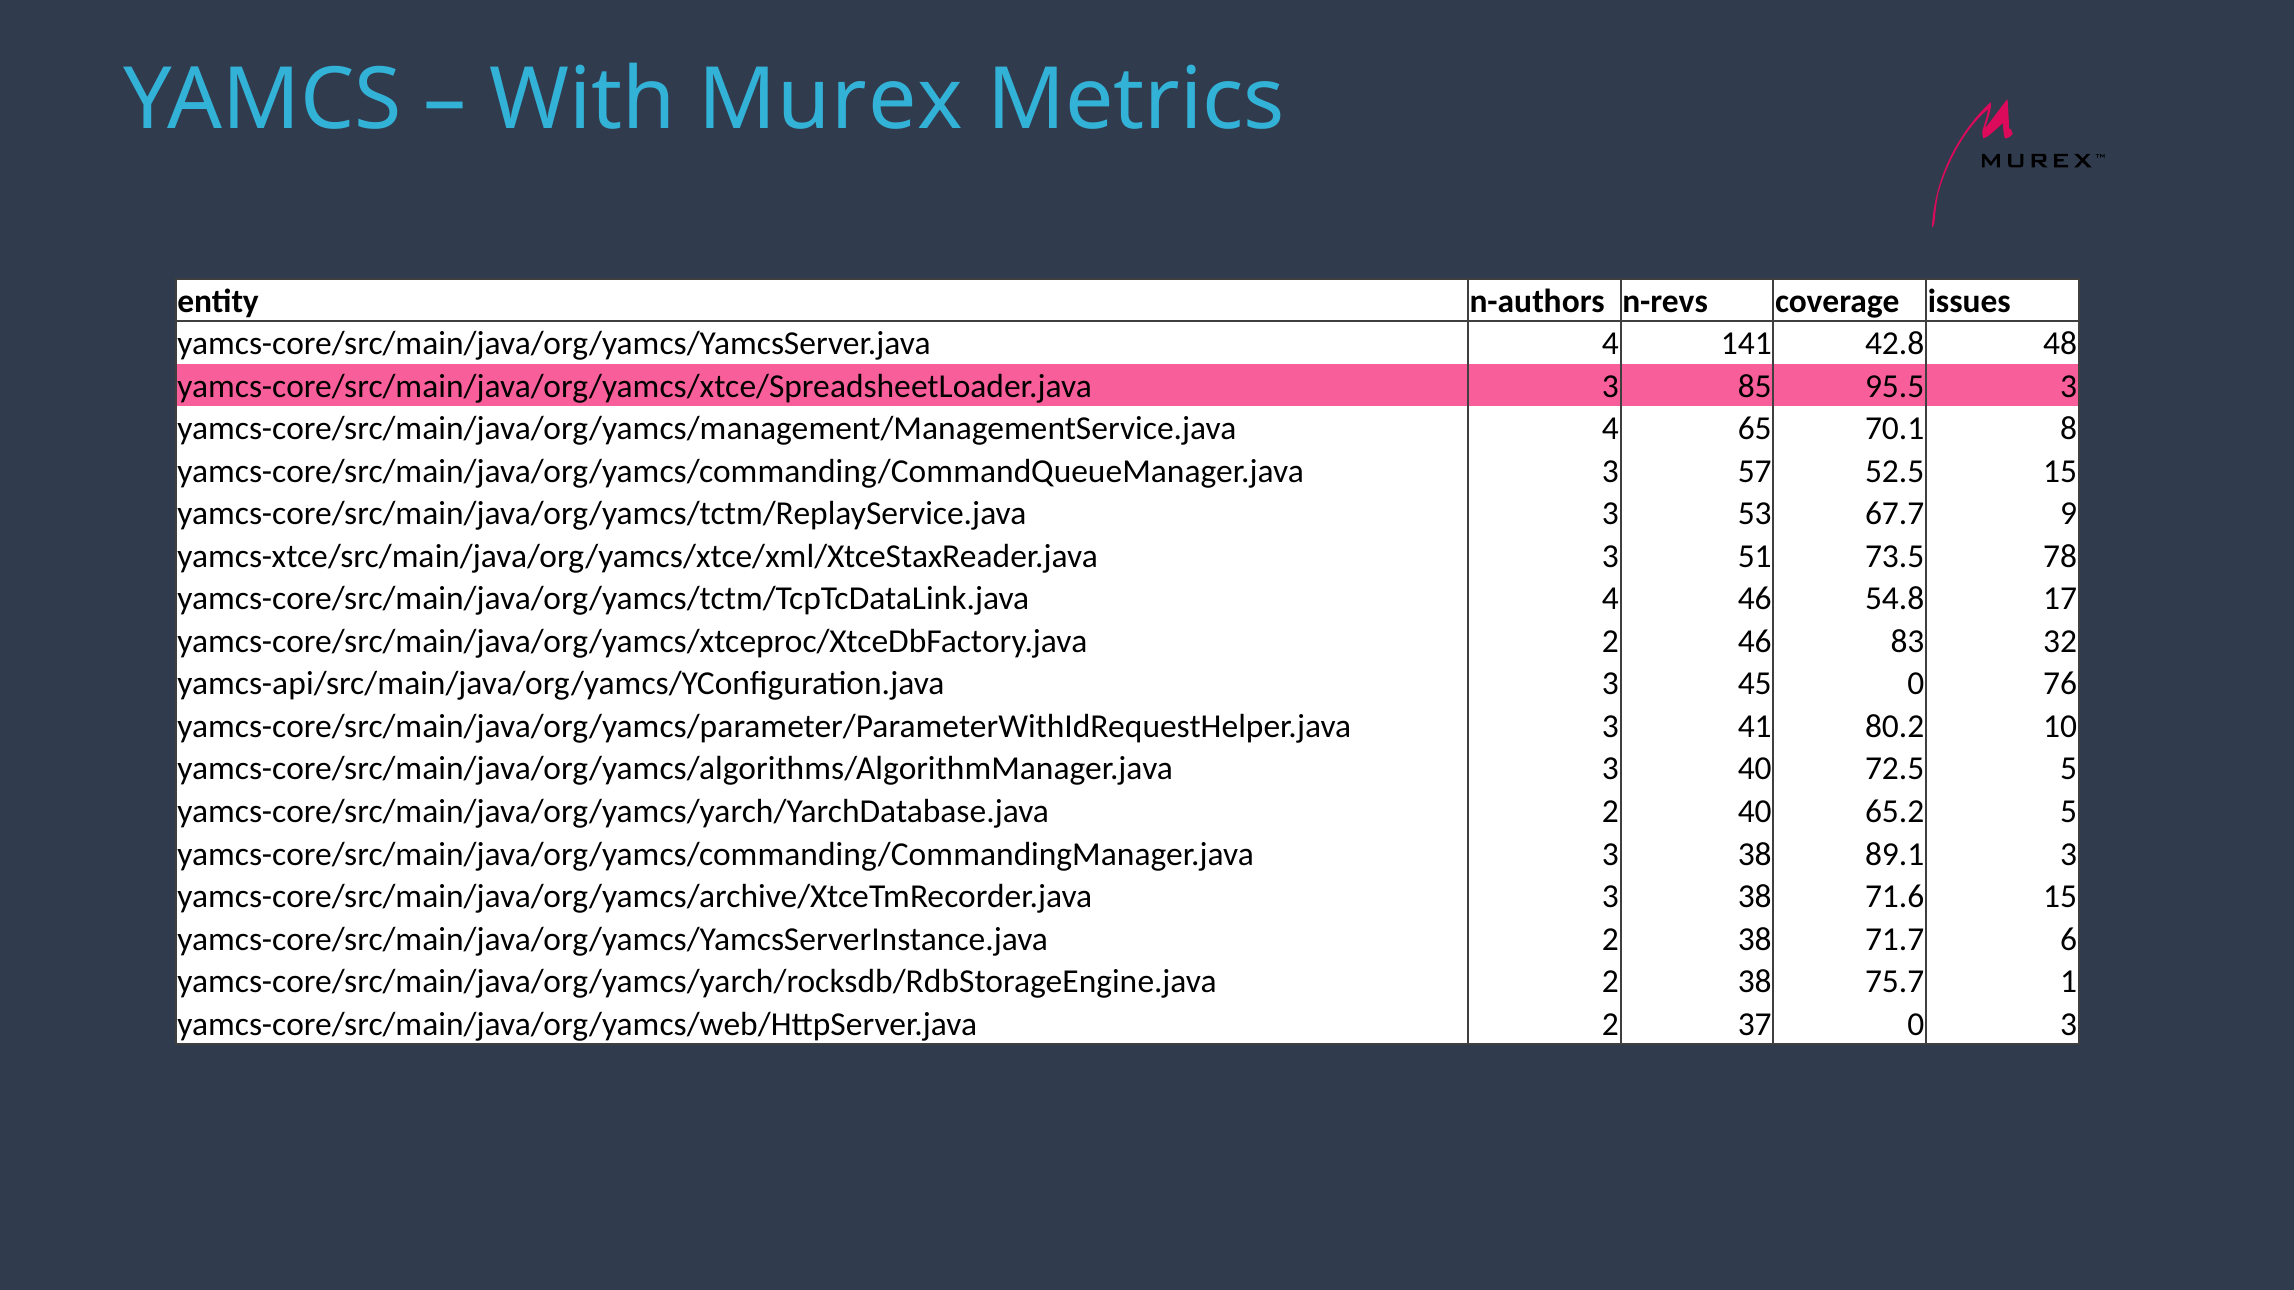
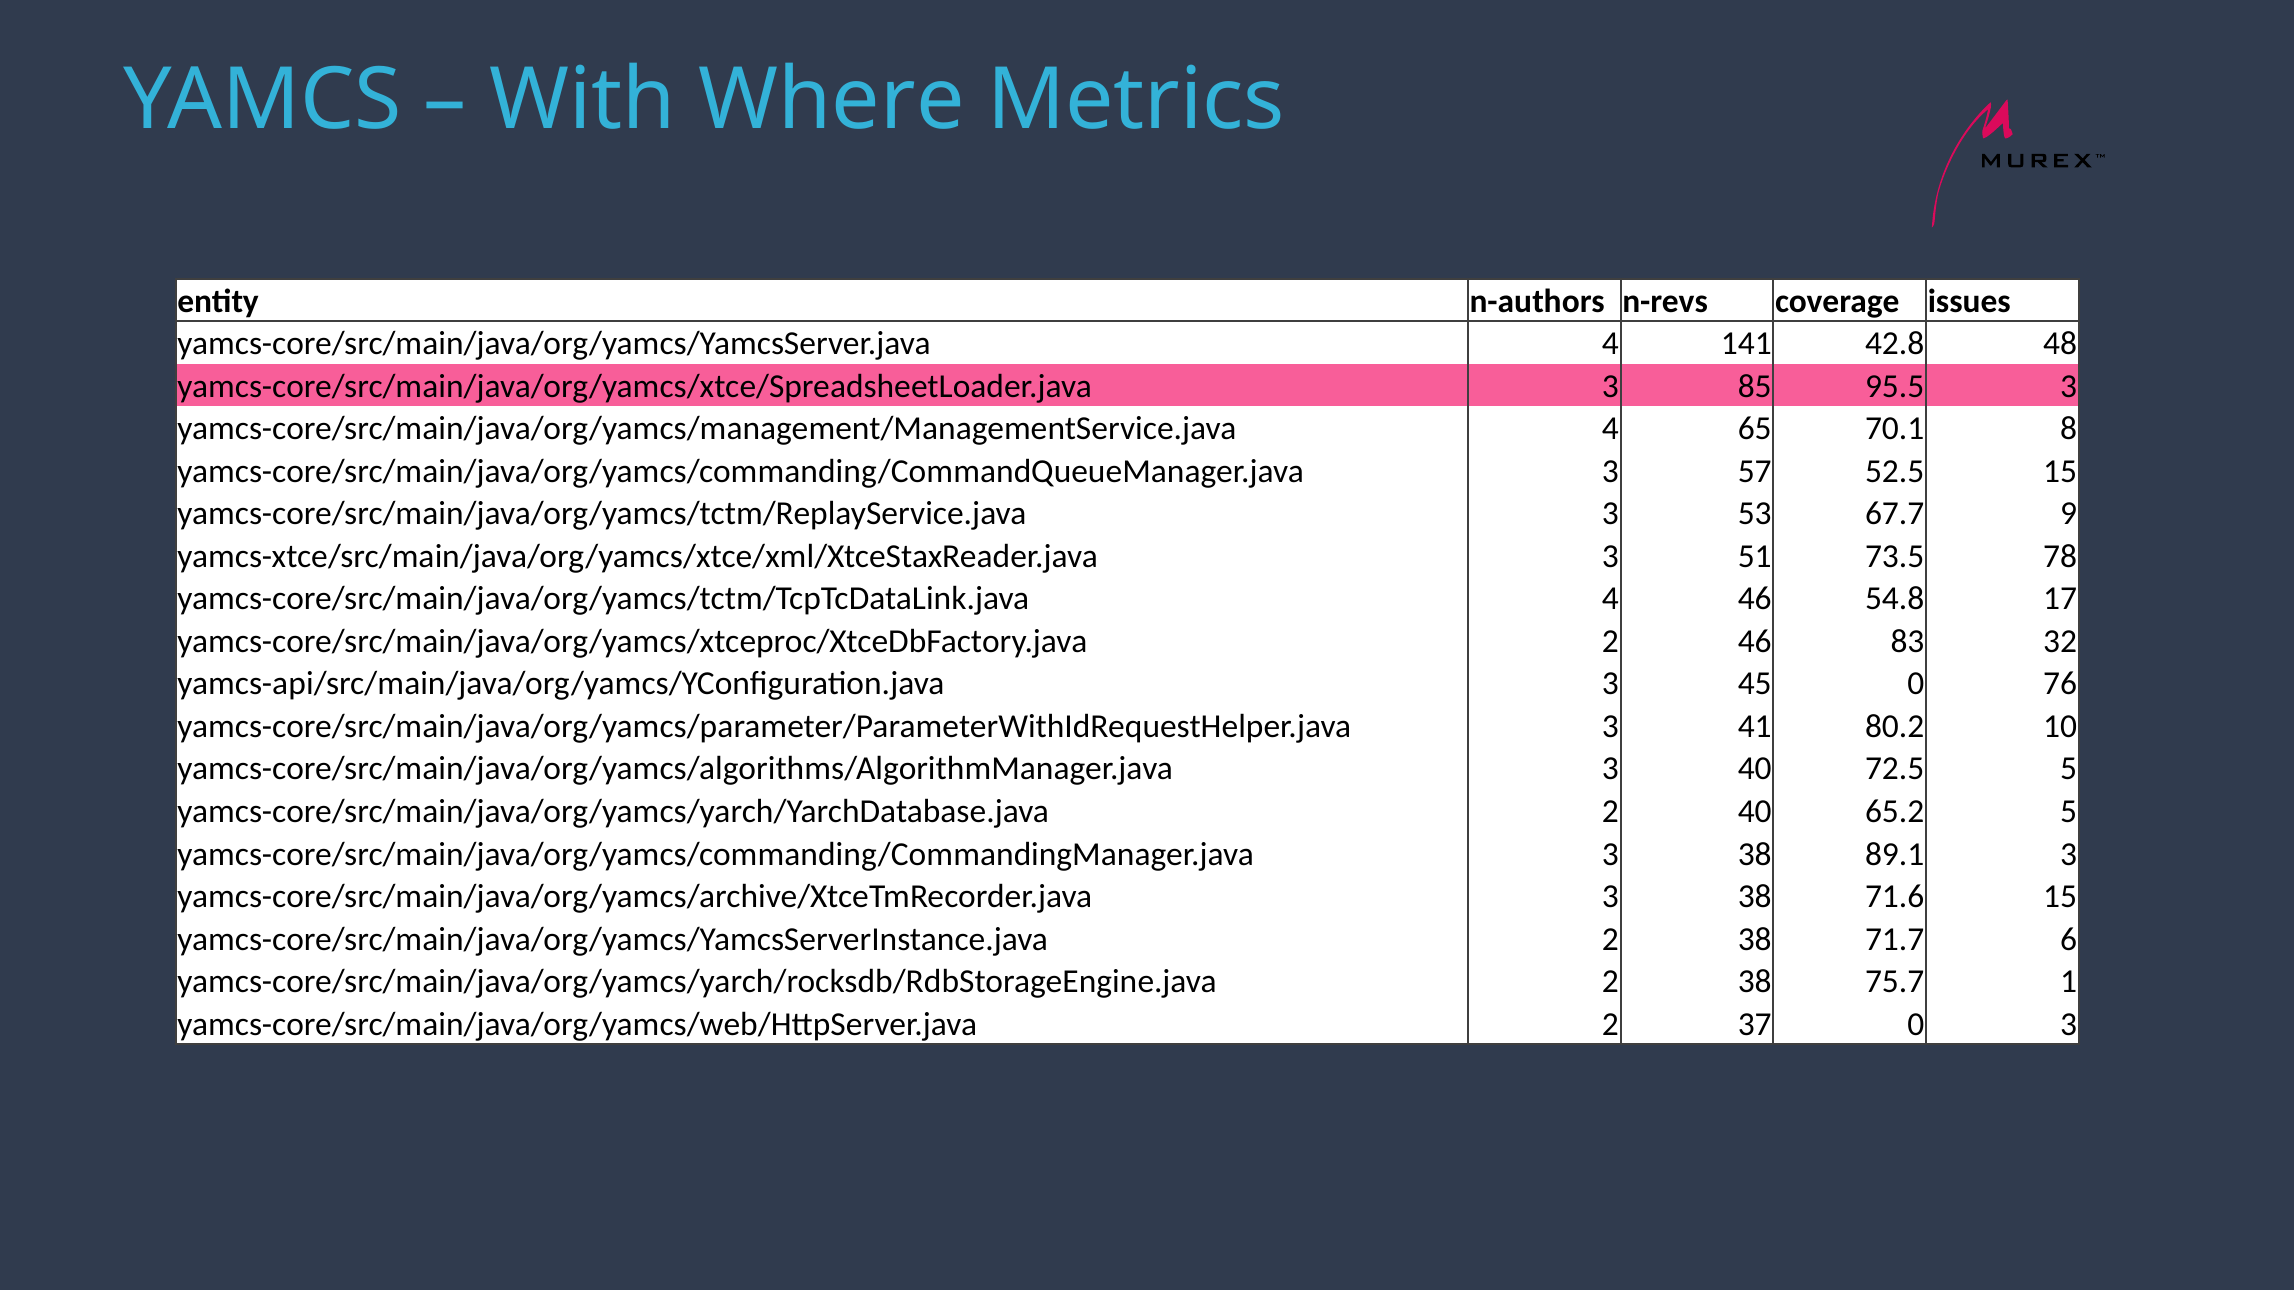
Murex: Murex -> Where
